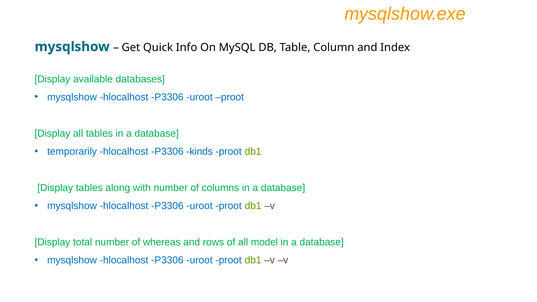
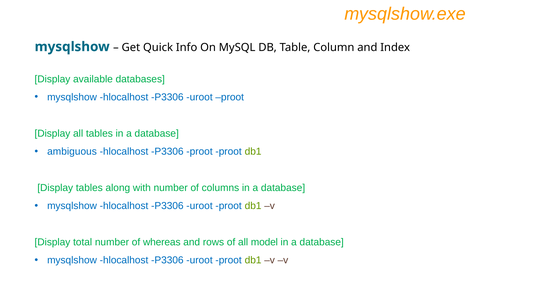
temporarily: temporarily -> ambiguous
P3306 kinds: kinds -> proot
